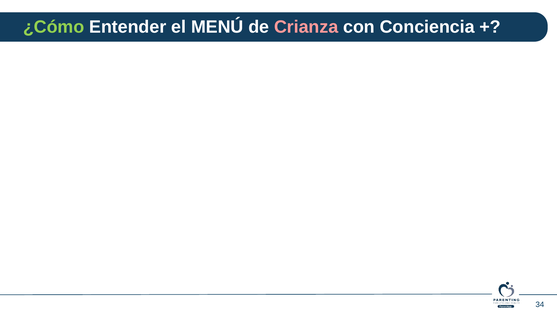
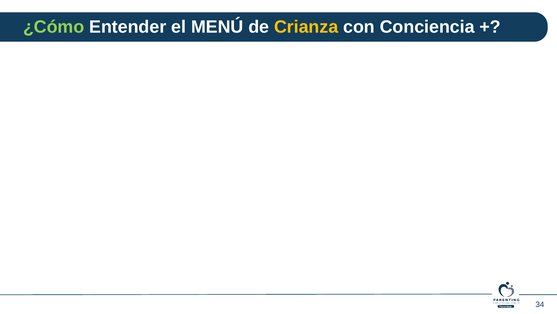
Crianza colour: pink -> yellow
